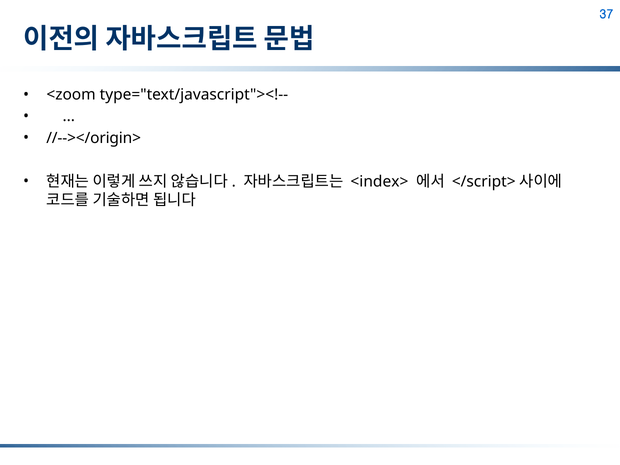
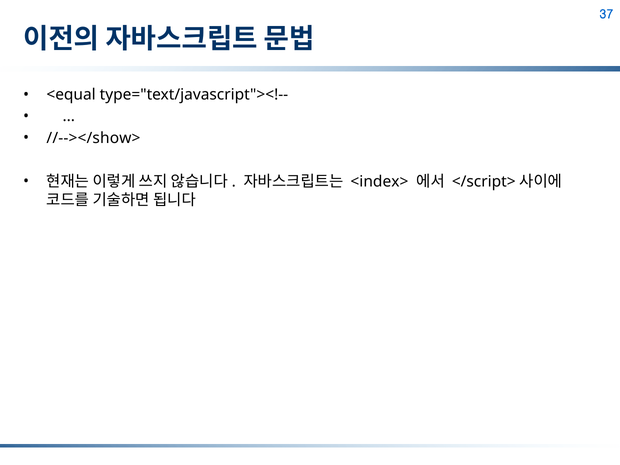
<zoom: <zoom -> <equal
//--></origin>: //--></origin> -> //--></show>
